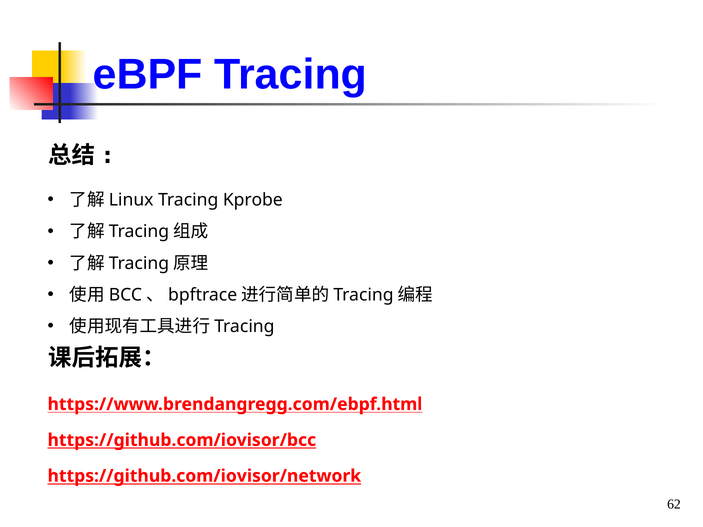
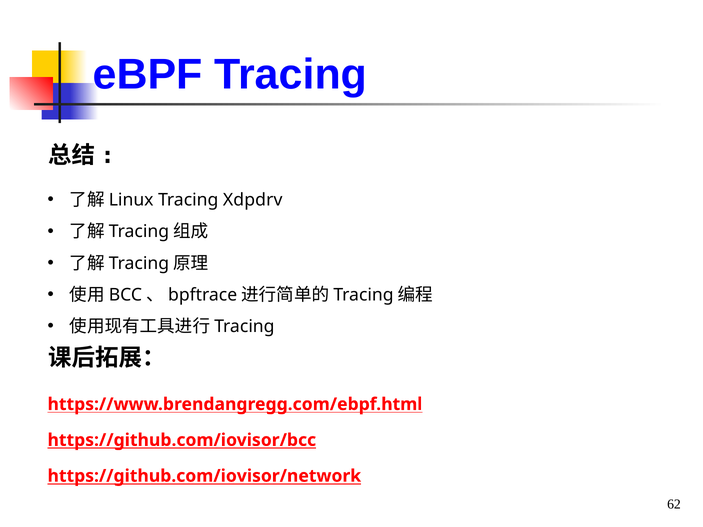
Kprobe: Kprobe -> Xdpdrv
